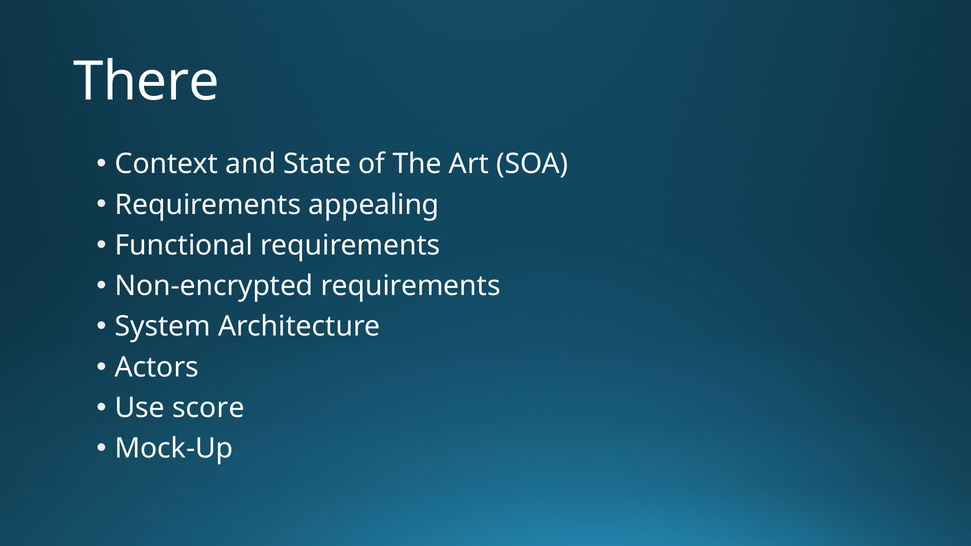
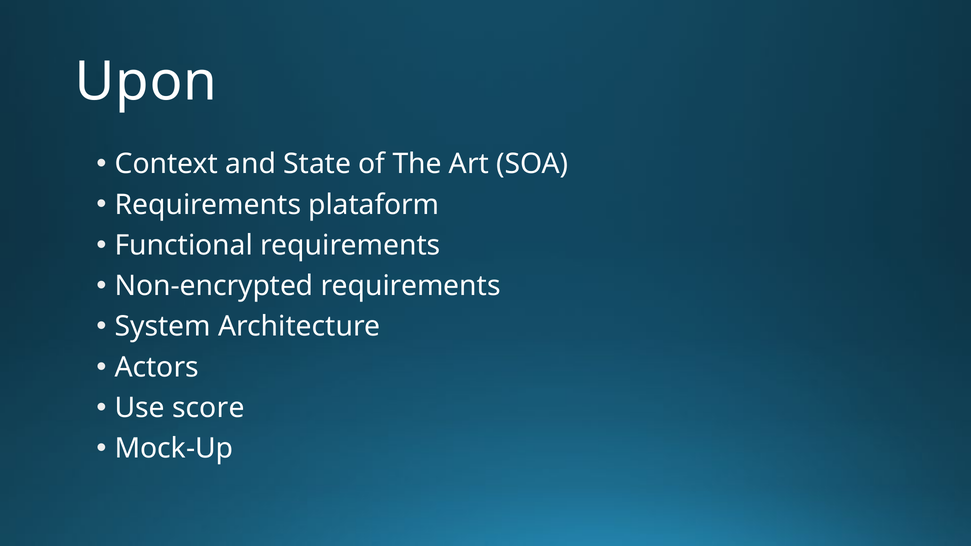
There: There -> Upon
appealing: appealing -> plataform
